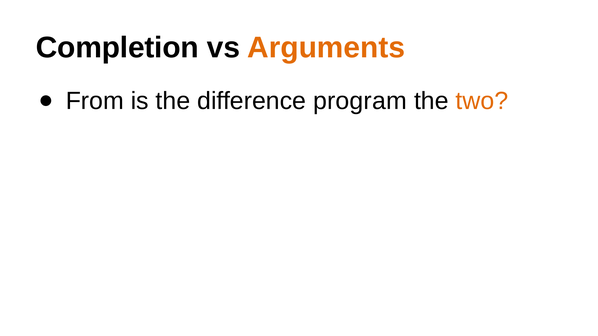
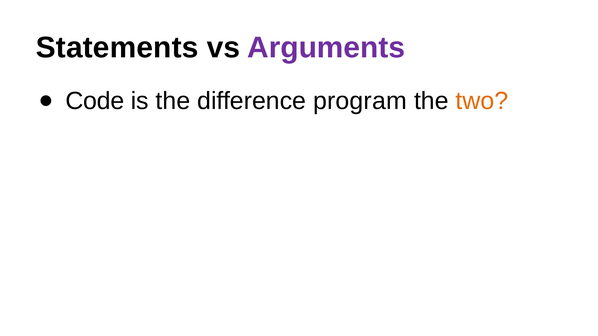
Completion: Completion -> Statements
Arguments colour: orange -> purple
From: From -> Code
